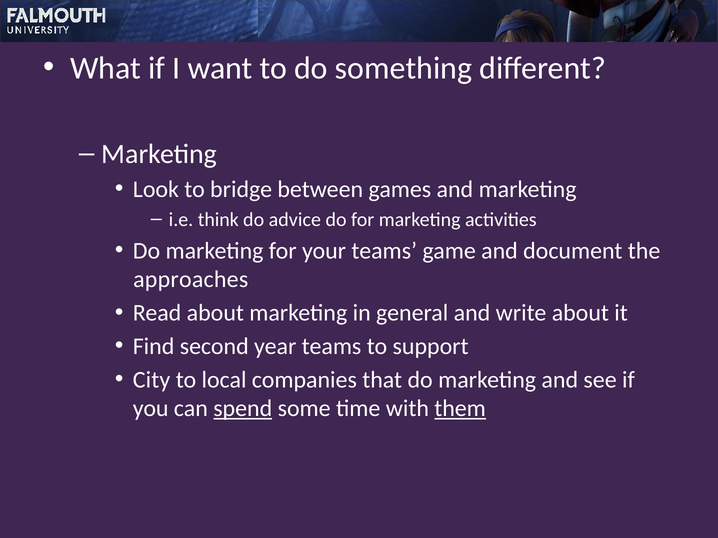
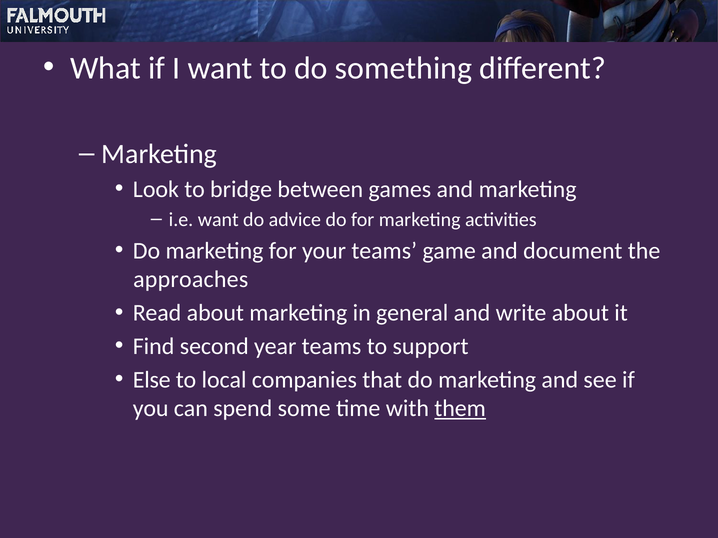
i.e think: think -> want
City: City -> Else
spend underline: present -> none
